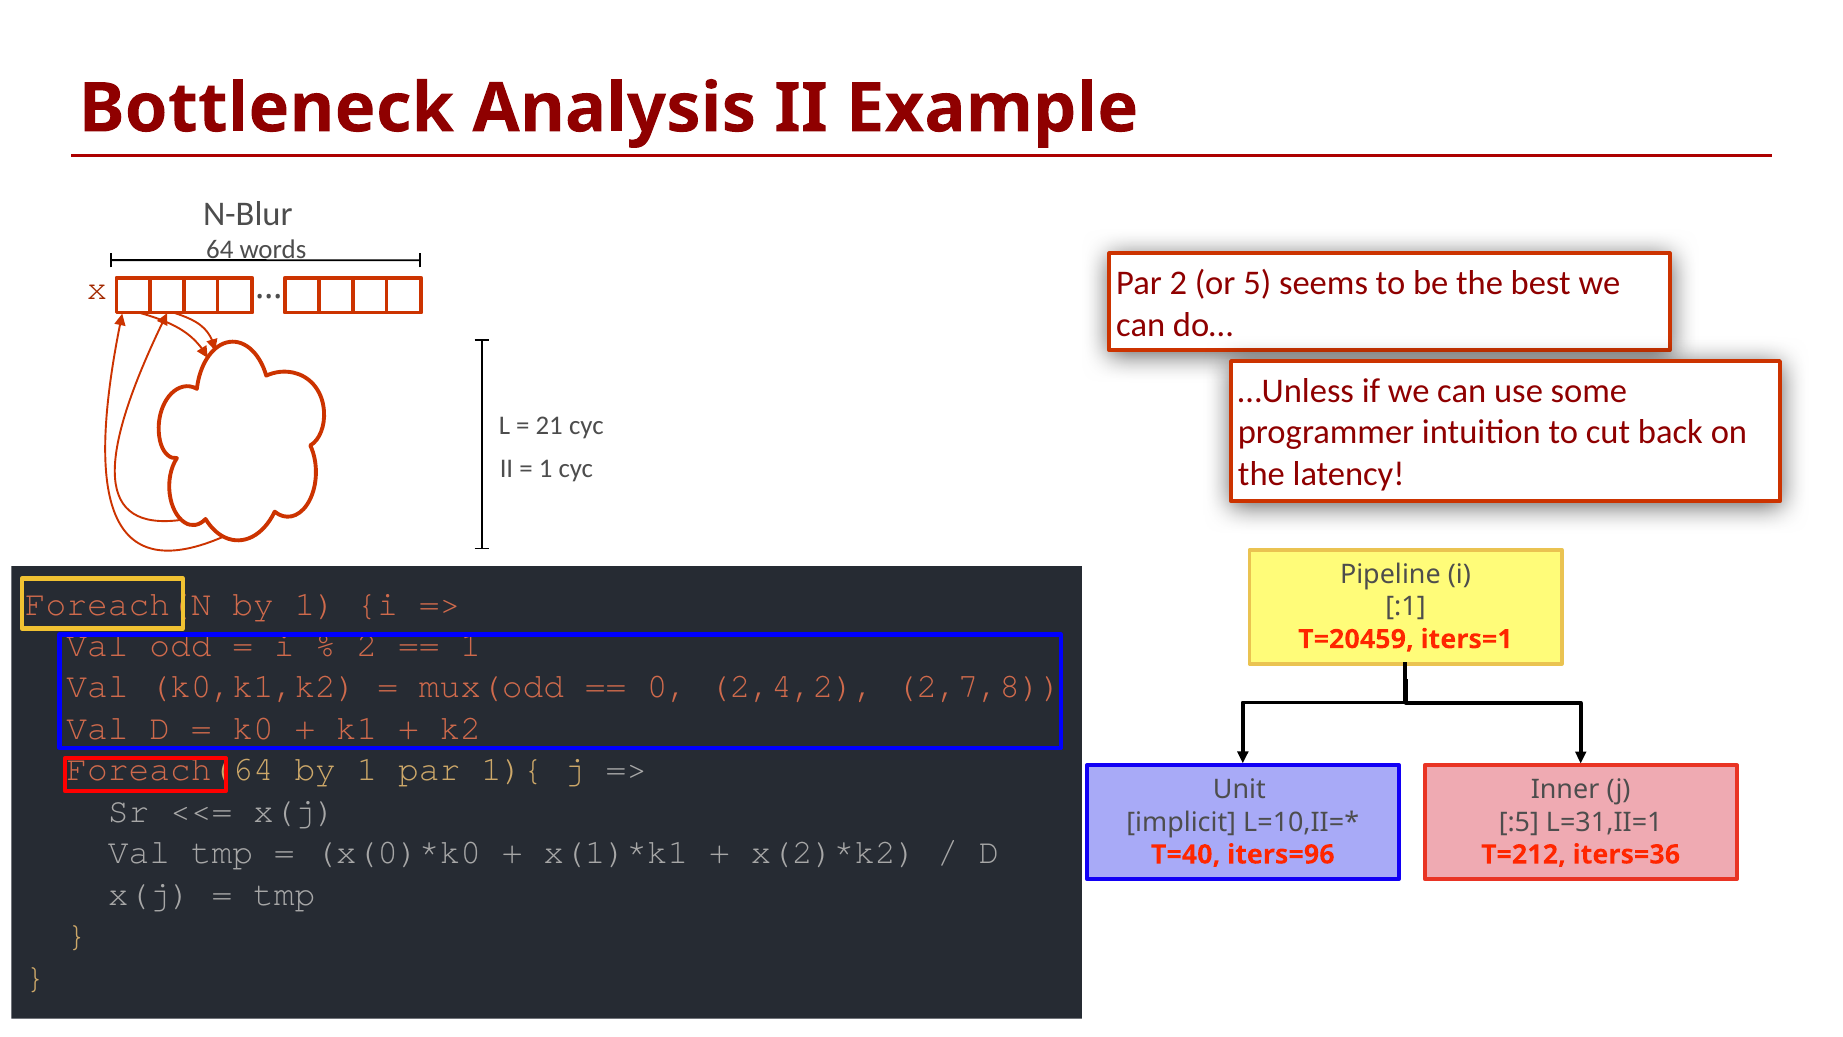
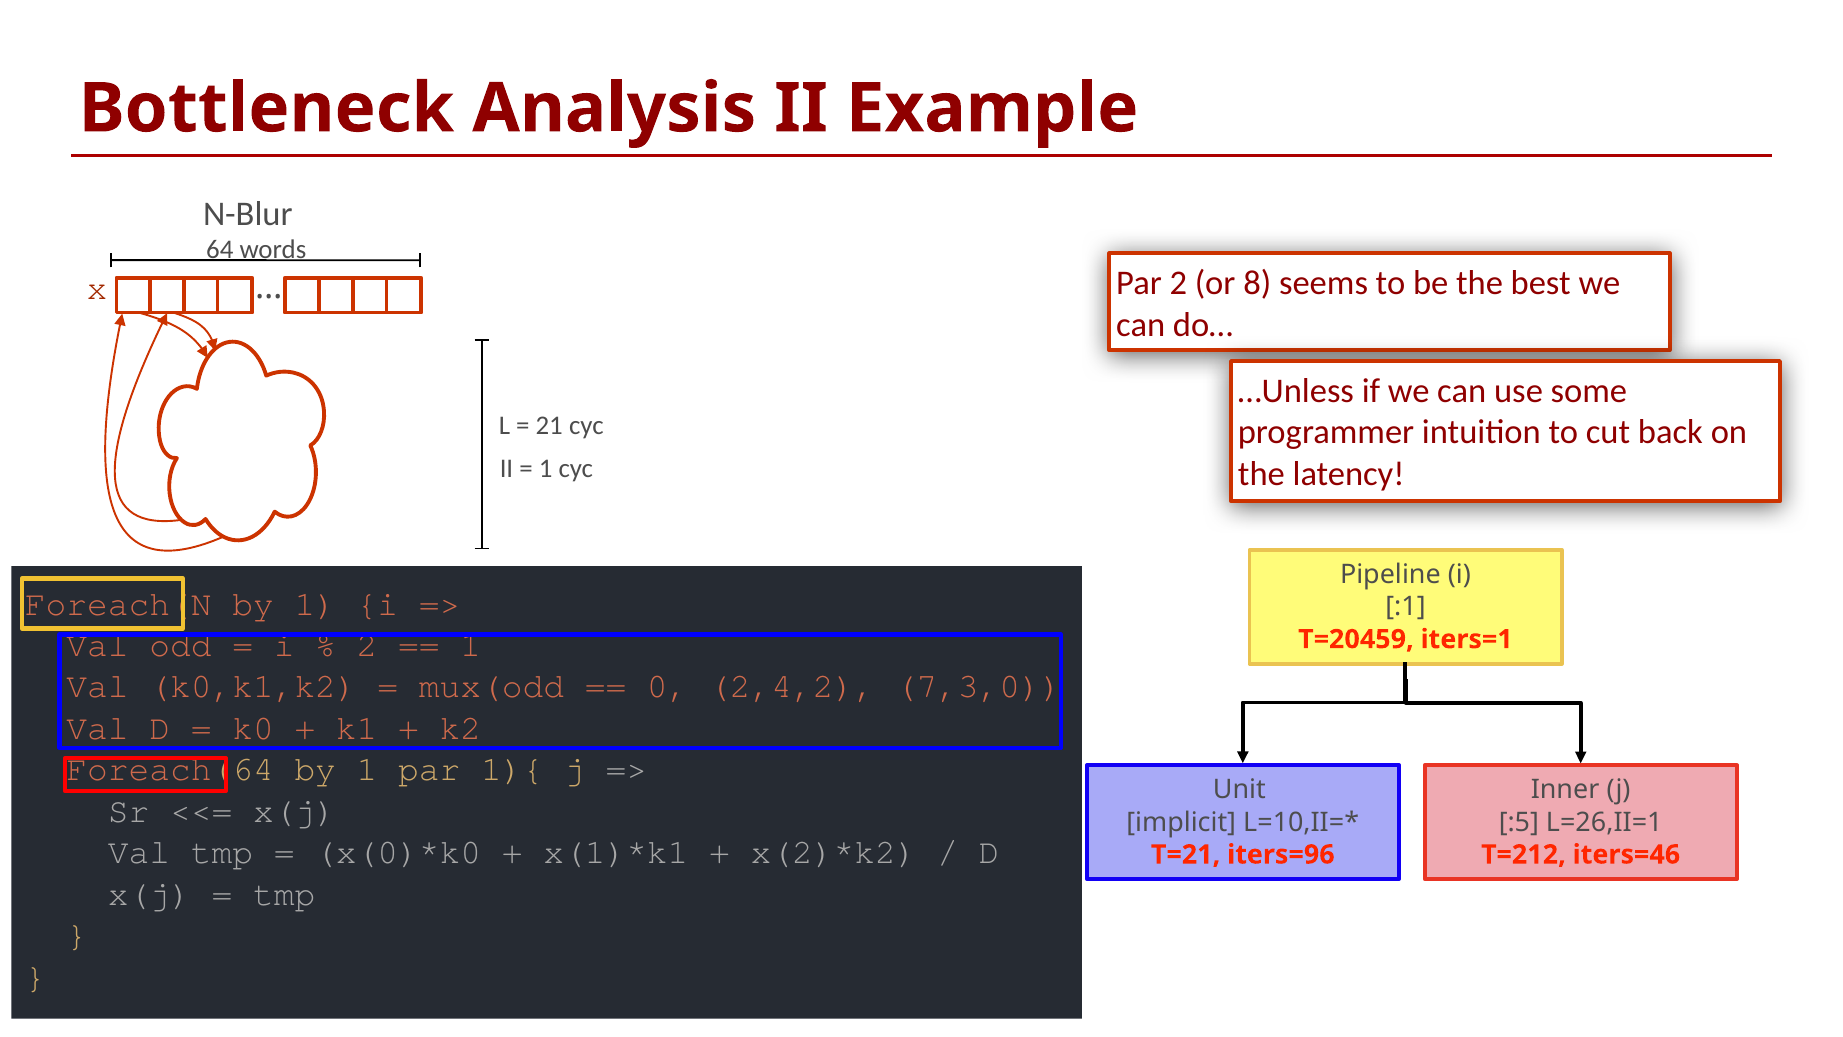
5: 5 -> 8
2,7,8: 2,7,8 -> 7,3,0
L=31,II=1: L=31,II=1 -> L=26,II=1
T=40: T=40 -> T=21
iters=36: iters=36 -> iters=46
